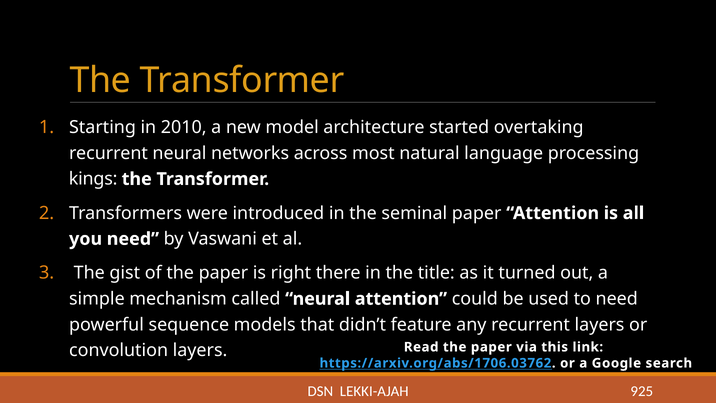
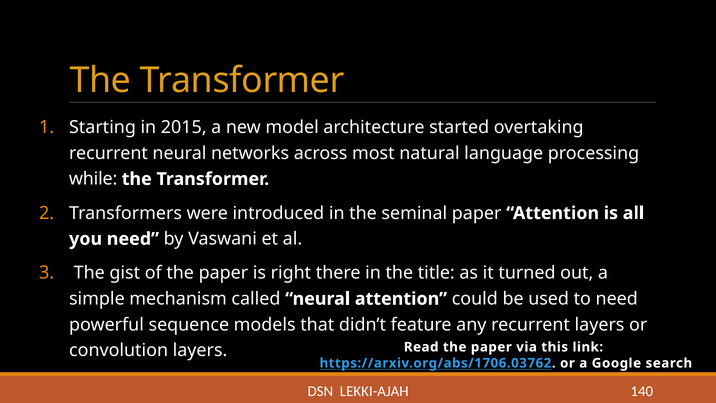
2010: 2010 -> 2015
kings: kings -> while
925: 925 -> 140
